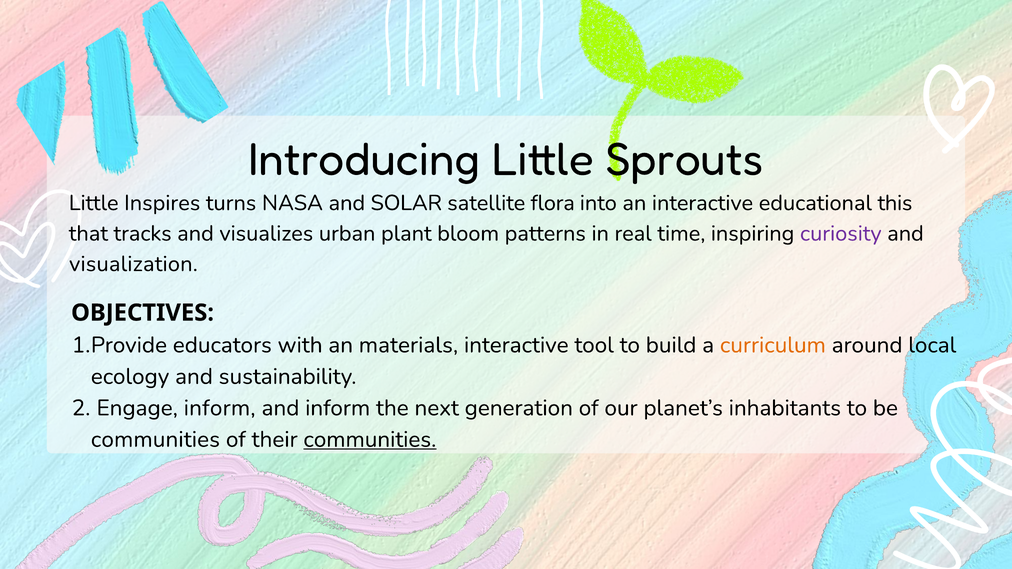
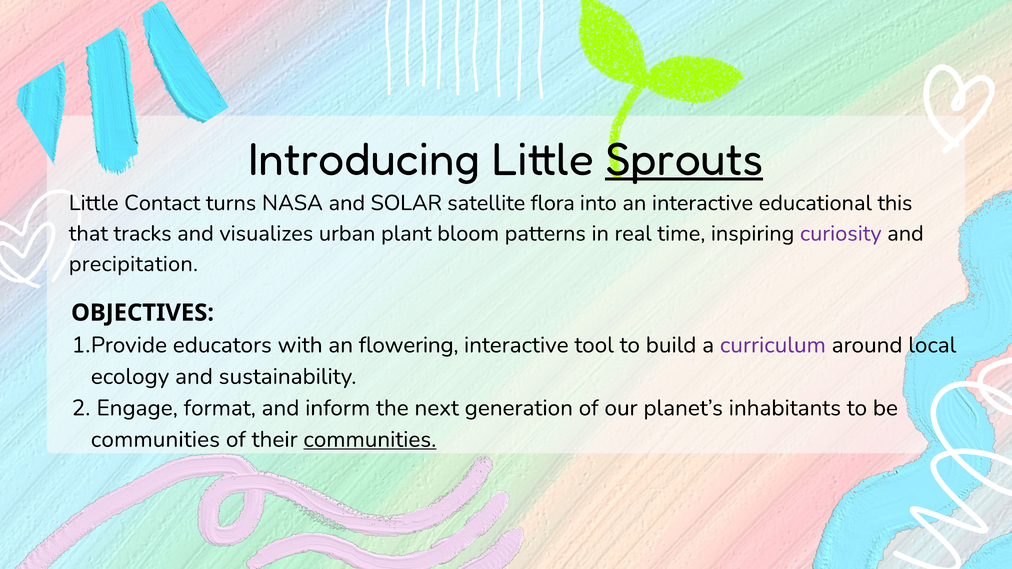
Sprouts underline: none -> present
Inspires: Inspires -> Contact
visualization: visualization -> precipitation
materials: materials -> flowering
curriculum colour: orange -> purple
Engage inform: inform -> format
